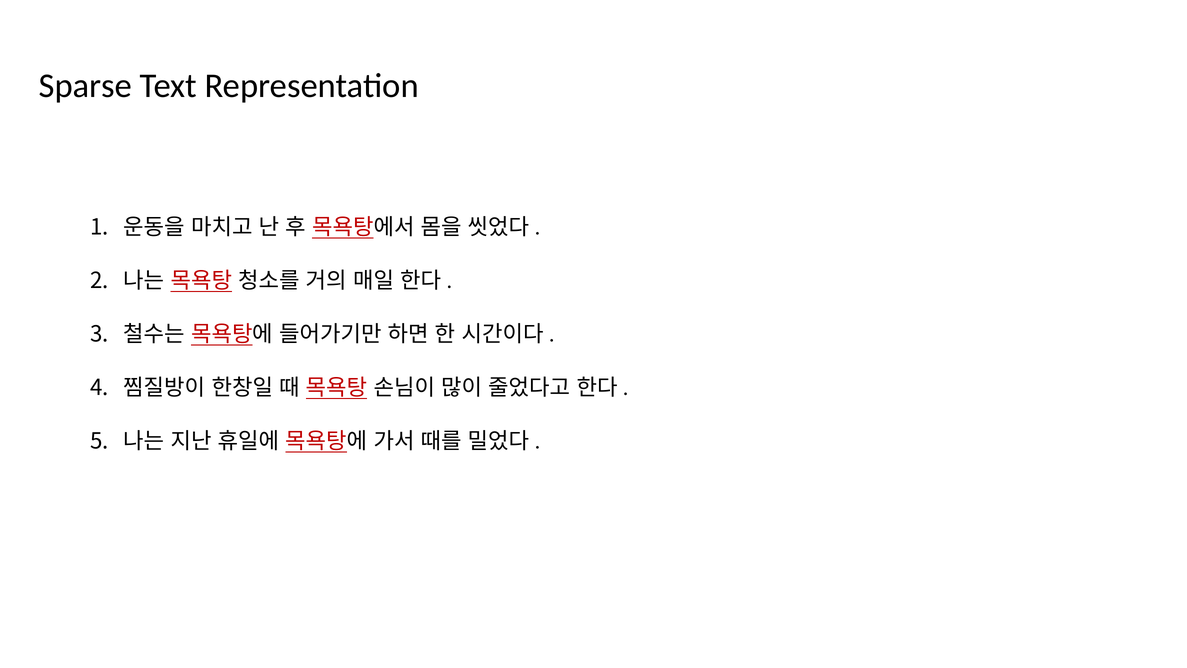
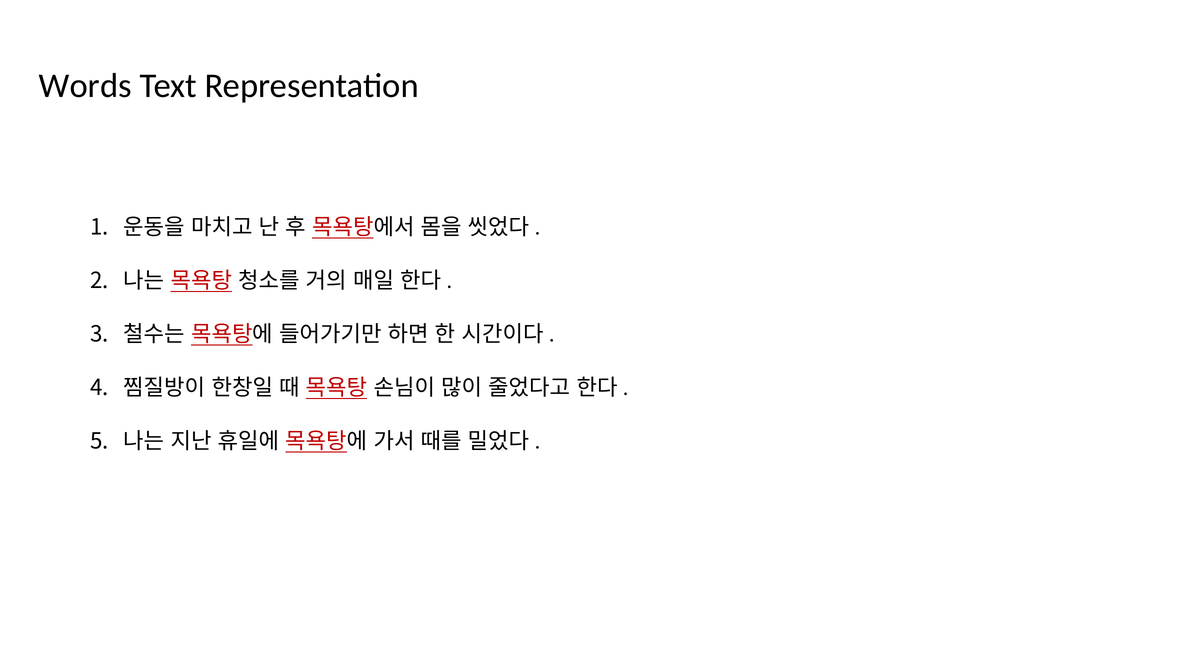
Sparse: Sparse -> Words
